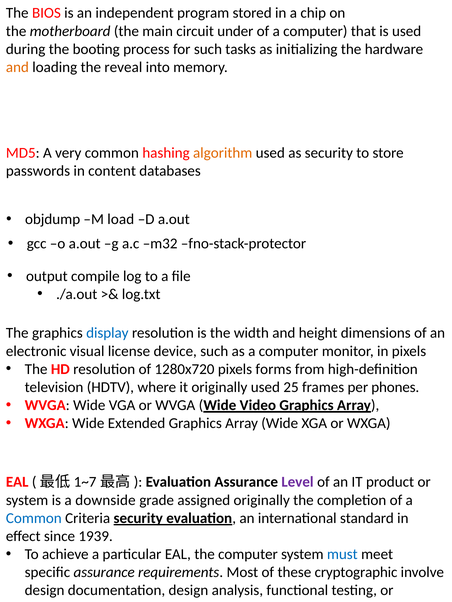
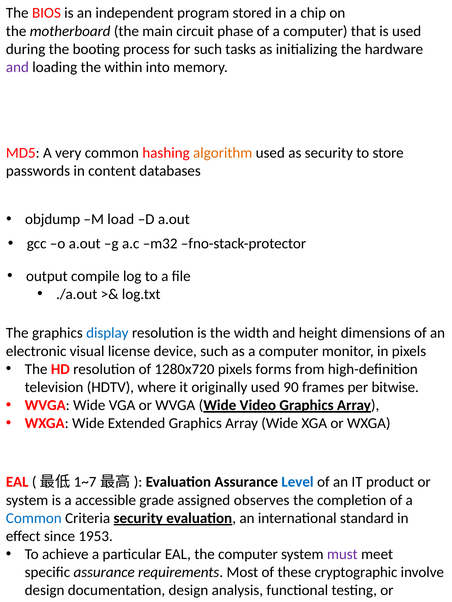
under: under -> phase
and at (17, 67) colour: orange -> purple
reveal: reveal -> within
25: 25 -> 90
phones: phones -> bitwise
Level colour: purple -> blue
downside: downside -> accessible
assigned originally: originally -> observes
1939: 1939 -> 1953
must colour: blue -> purple
